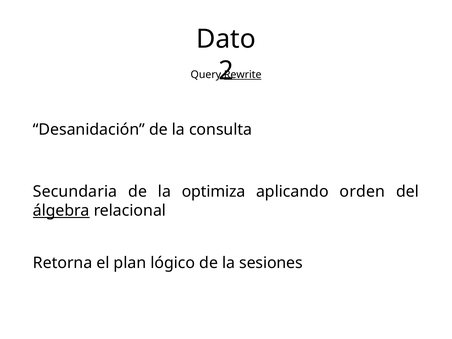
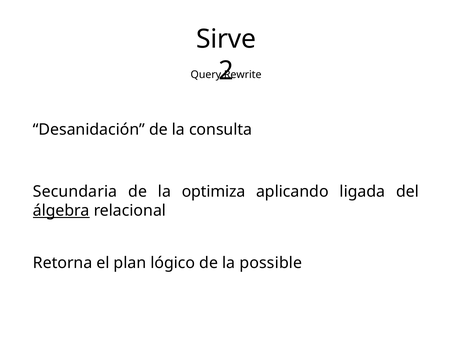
Dato: Dato -> Sirve
Rewrite underline: present -> none
orden: orden -> ligada
sesiones: sesiones -> possible
